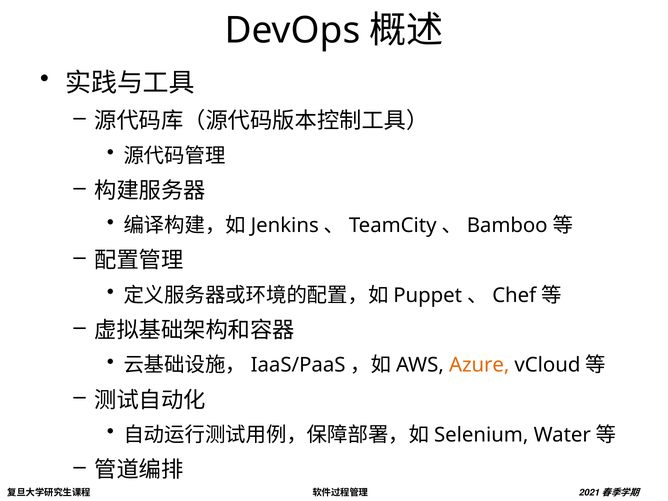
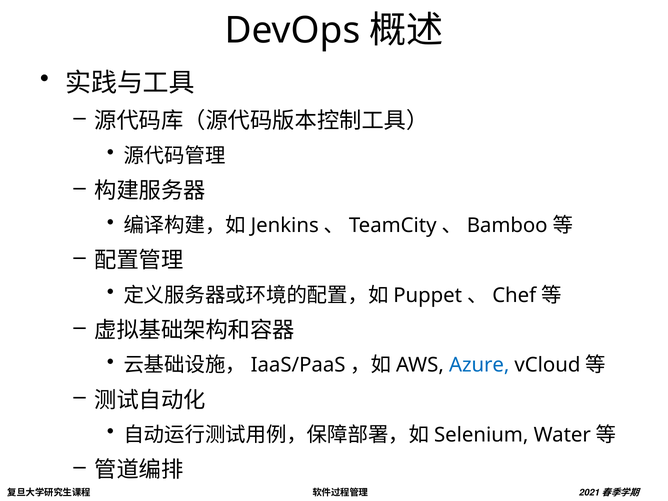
Azure colour: orange -> blue
